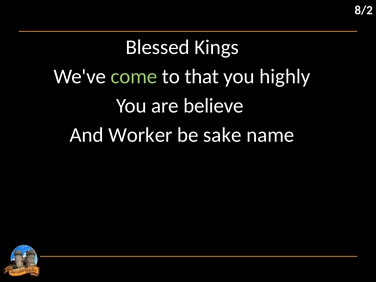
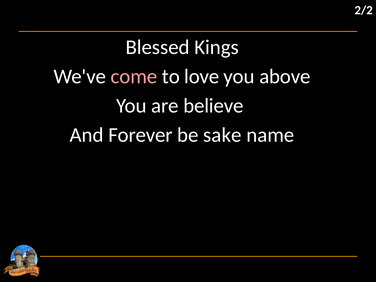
8/2: 8/2 -> 2/2
come colour: light green -> pink
that: that -> love
highly: highly -> above
Worker: Worker -> Forever
